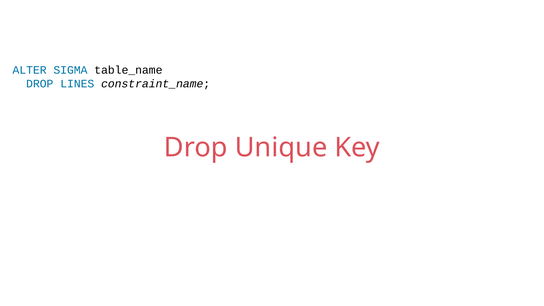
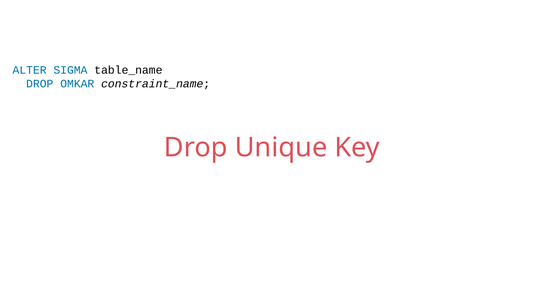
LINES: LINES -> OMKAR
